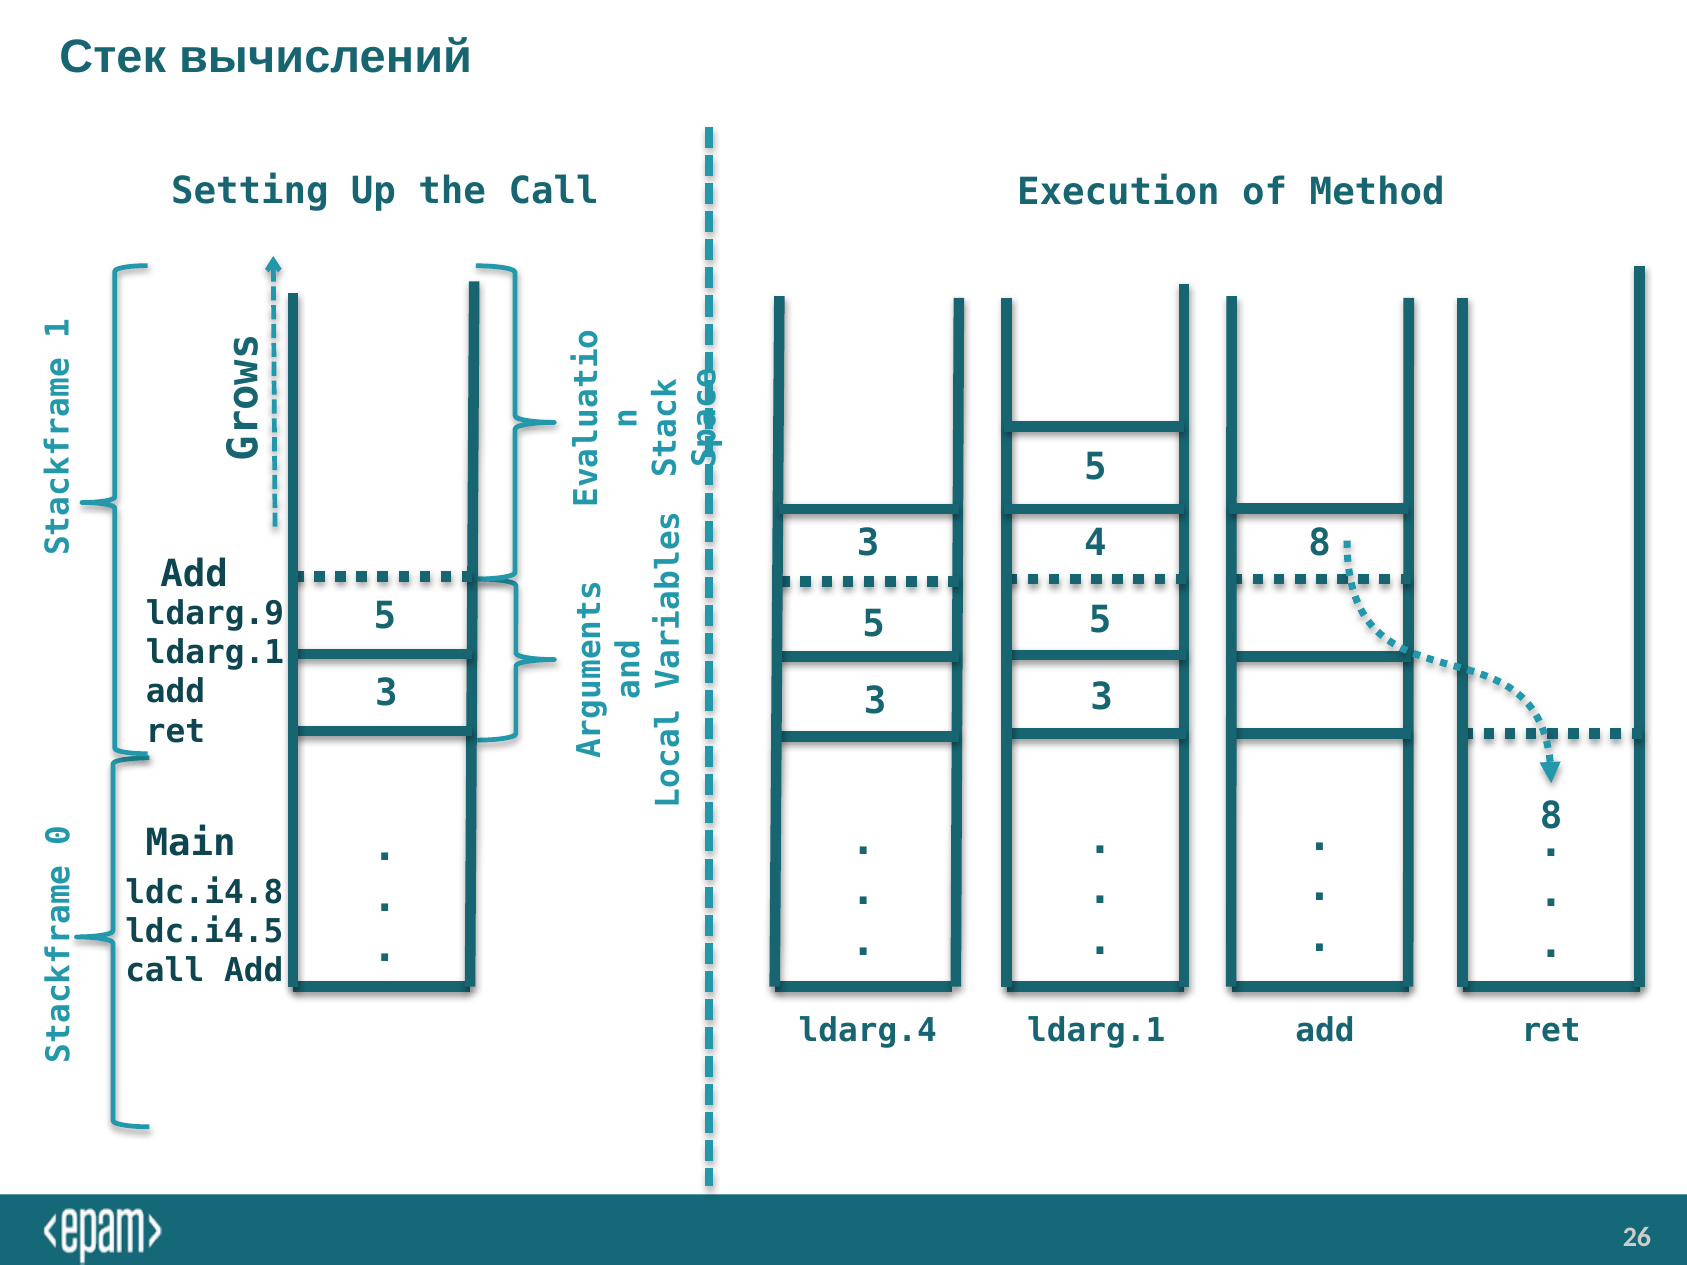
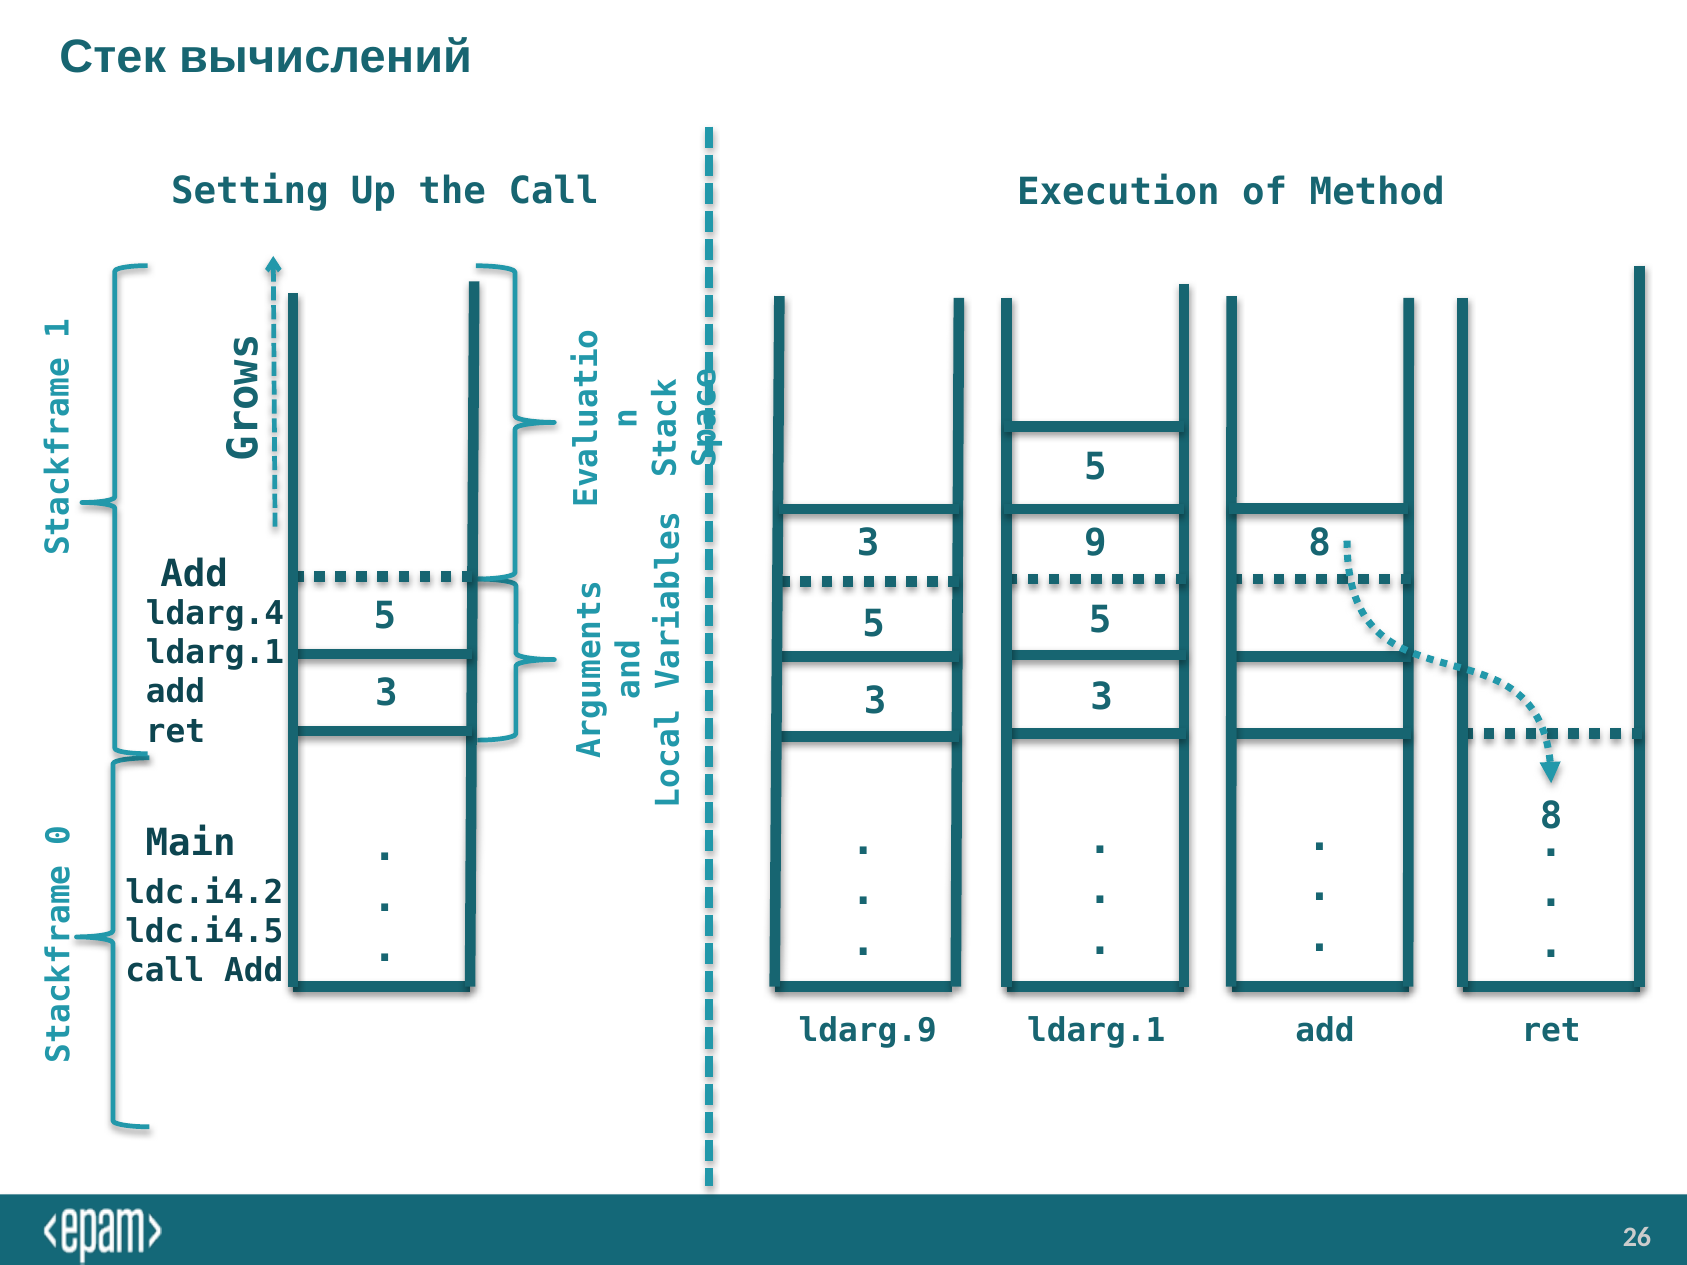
4: 4 -> 9
ldarg.9: ldarg.9 -> ldarg.4
ldc.i4.8: ldc.i4.8 -> ldc.i4.2
ldarg.4: ldarg.4 -> ldarg.9
